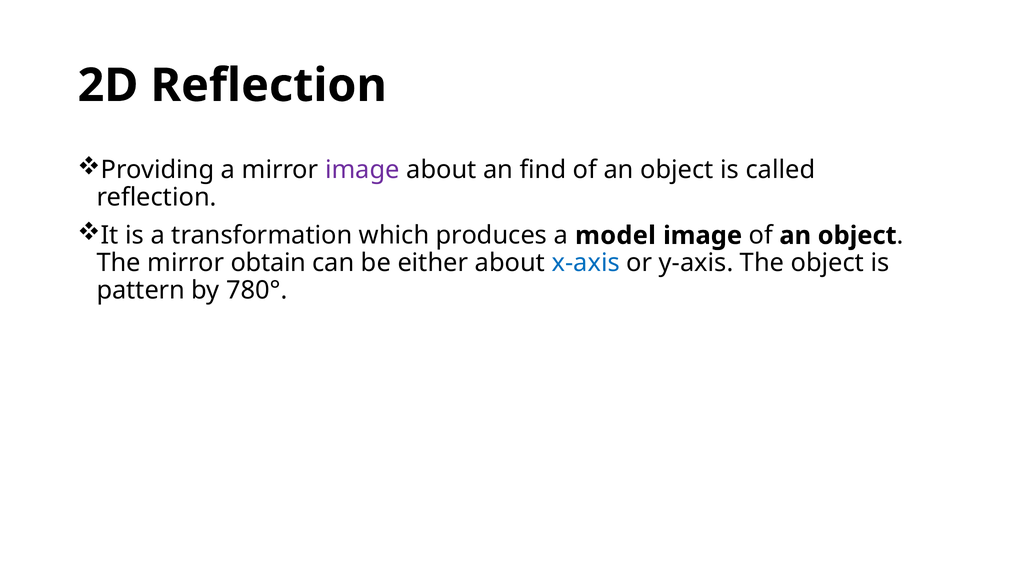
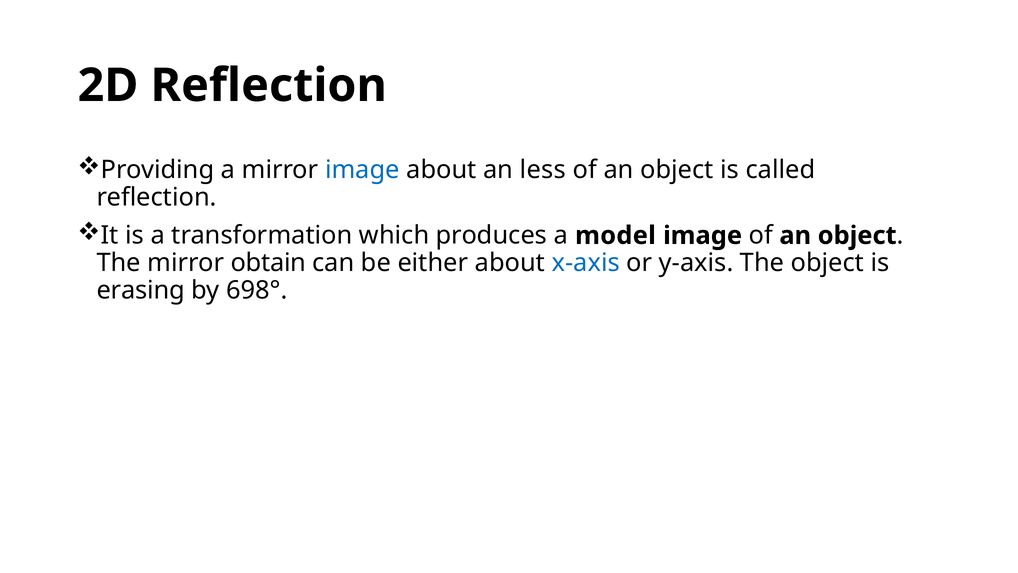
image at (362, 170) colour: purple -> blue
find: find -> less
pattern: pattern -> erasing
780°: 780° -> 698°
